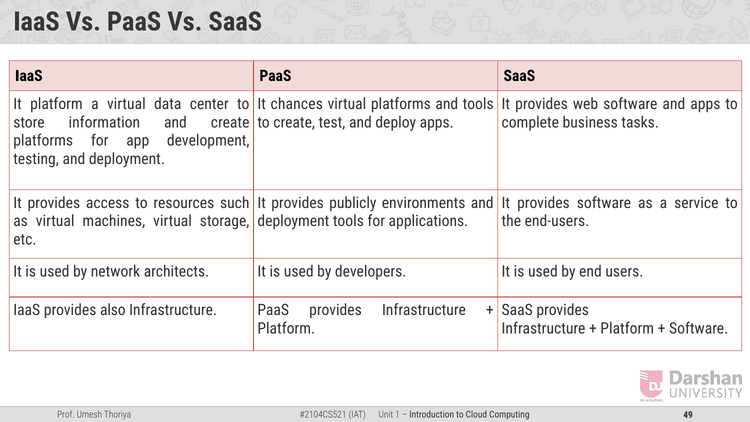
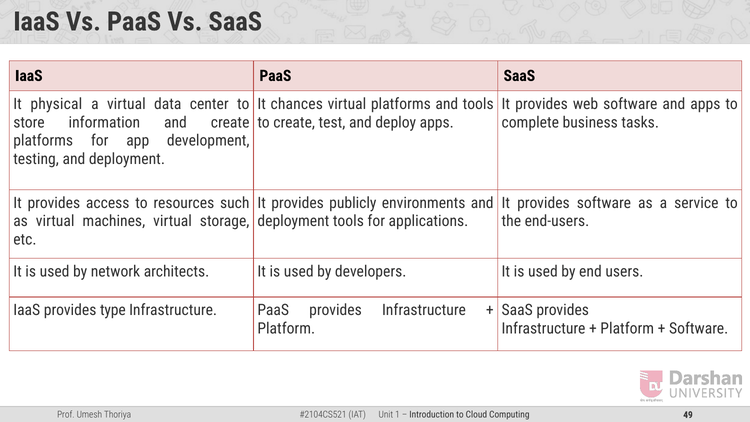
It platform: platform -> physical
also: also -> type
